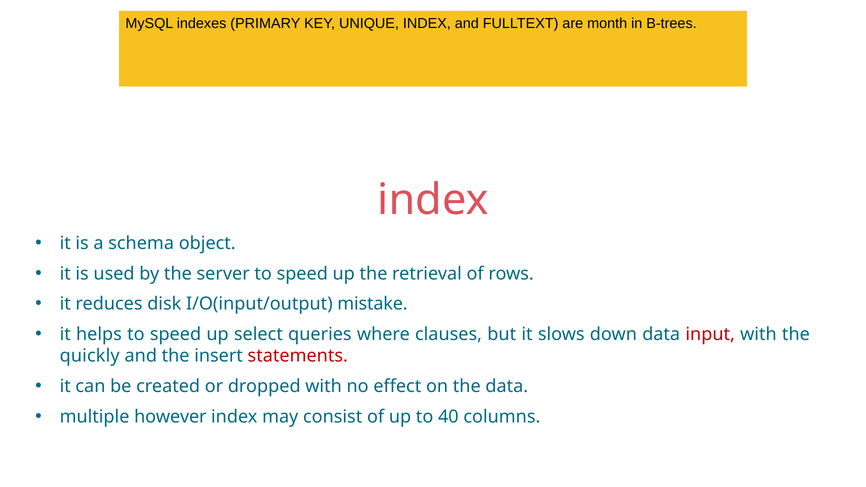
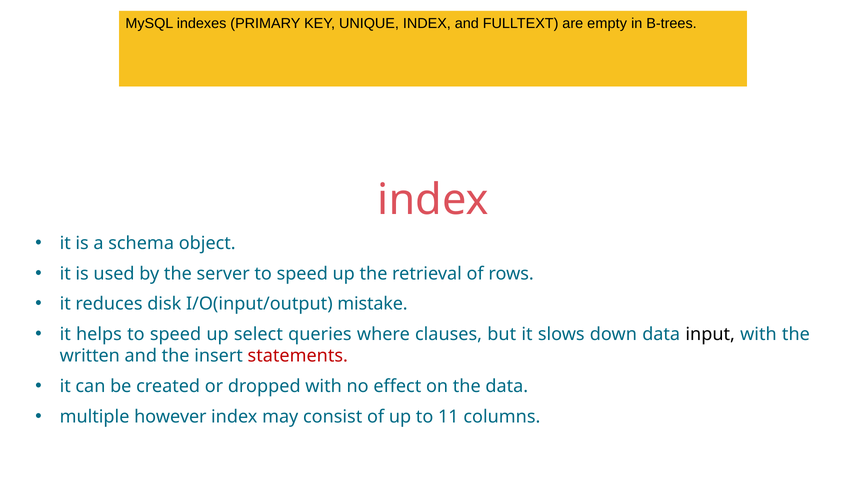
month: month -> empty
input colour: red -> black
quickly: quickly -> written
40: 40 -> 11
